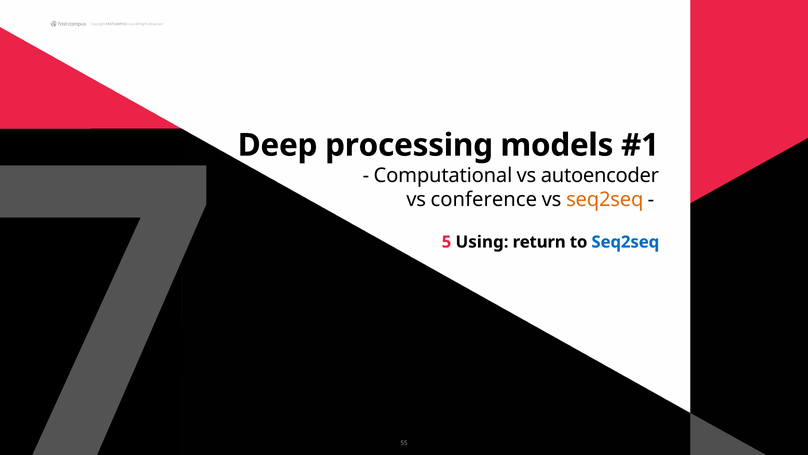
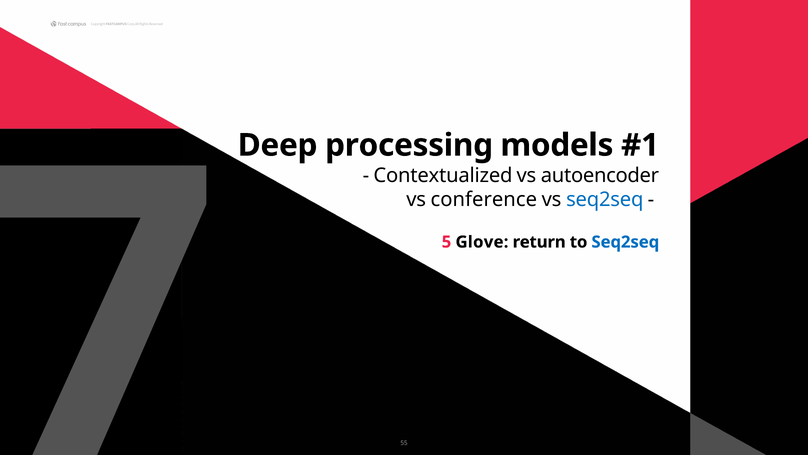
Computational: Computational -> Contextualized
seq2seq at (605, 200) colour: orange -> blue
Using: Using -> Glove
